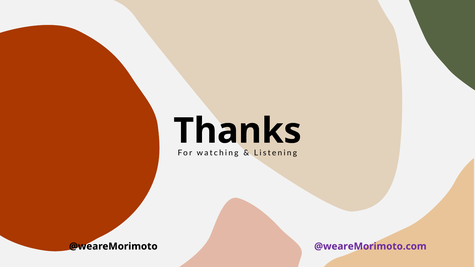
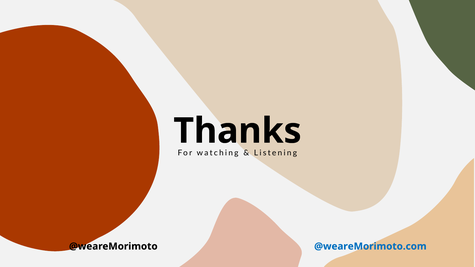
@weareMorimoto.com colour: purple -> blue
